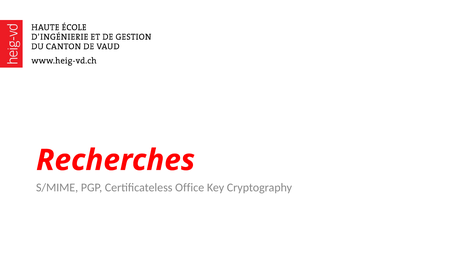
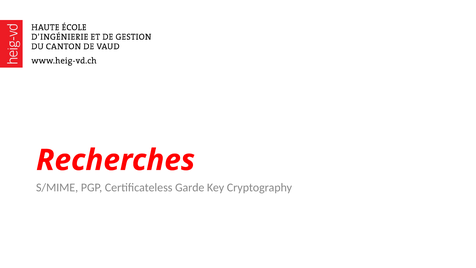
Office: Office -> Garde
